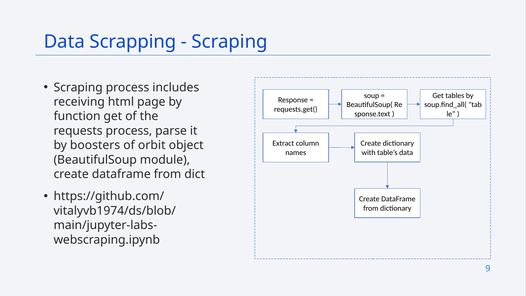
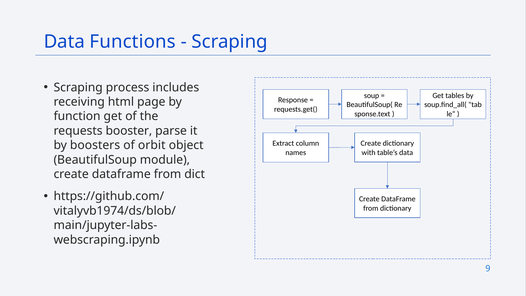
Scrapping: Scrapping -> Functions
requests process: process -> booster
